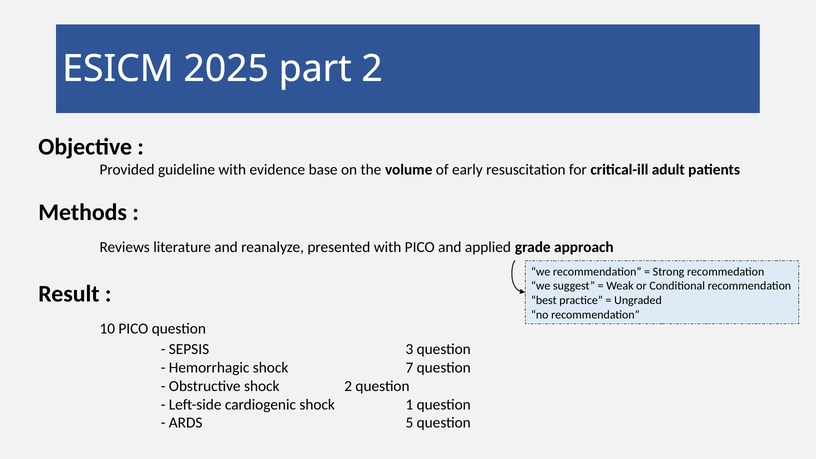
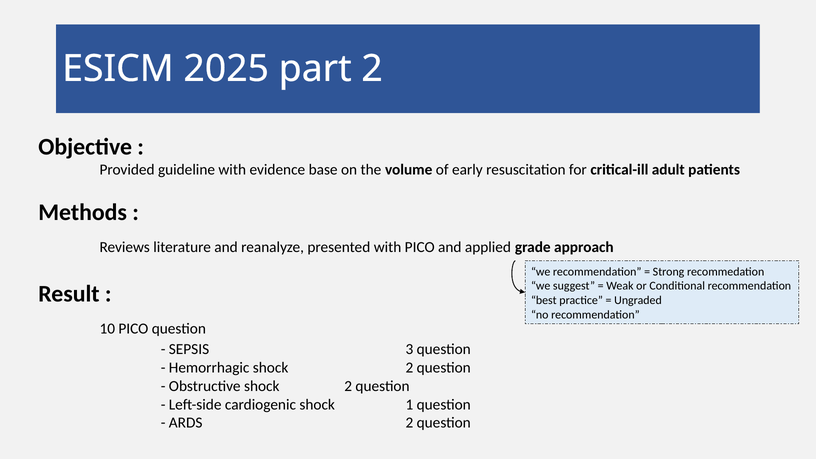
Hemorrhagic shock 7: 7 -> 2
ARDS 5: 5 -> 2
